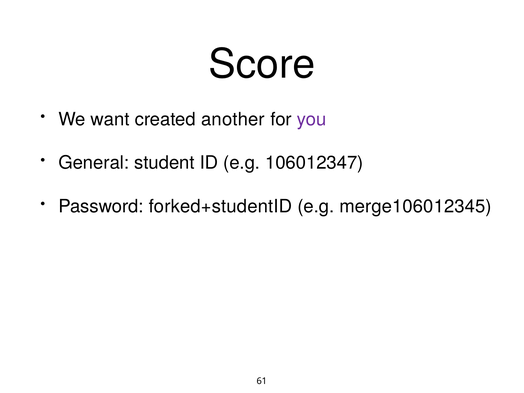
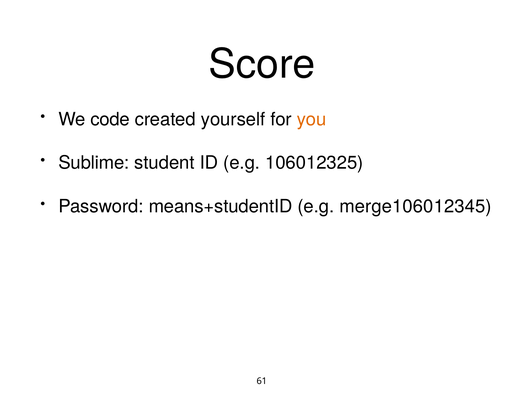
want: want -> code
another: another -> yourself
you colour: purple -> orange
General: General -> Sublime
106012347: 106012347 -> 106012325
forked+studentID: forked+studentID -> means+studentID
